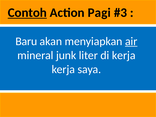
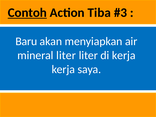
Pagi: Pagi -> Tiba
air underline: present -> none
mineral junk: junk -> liter
